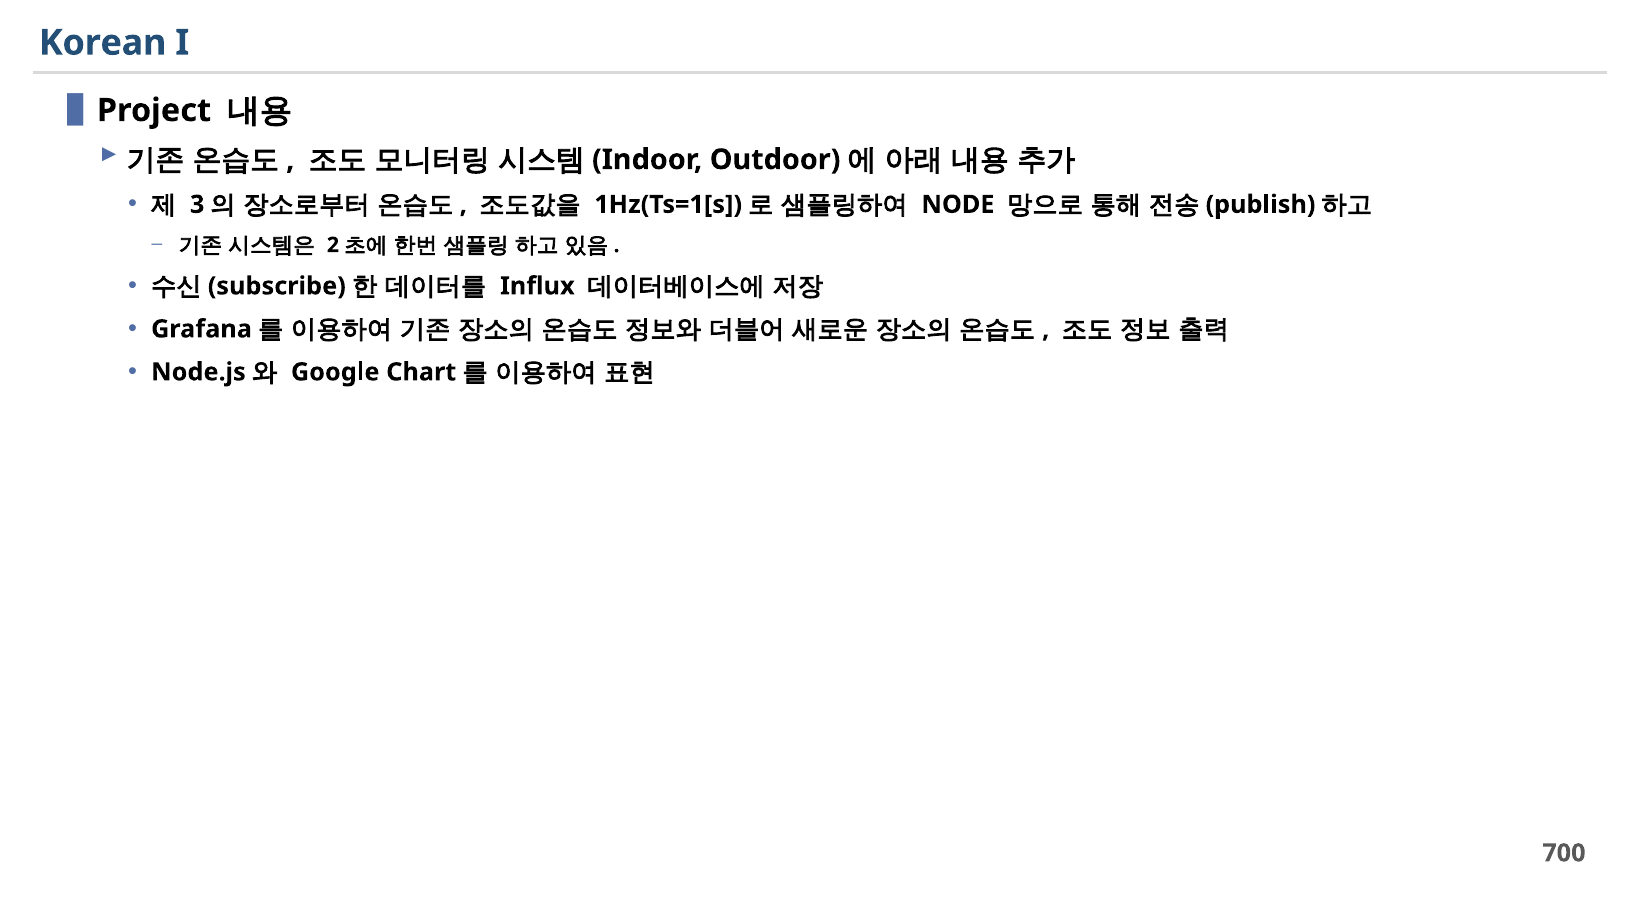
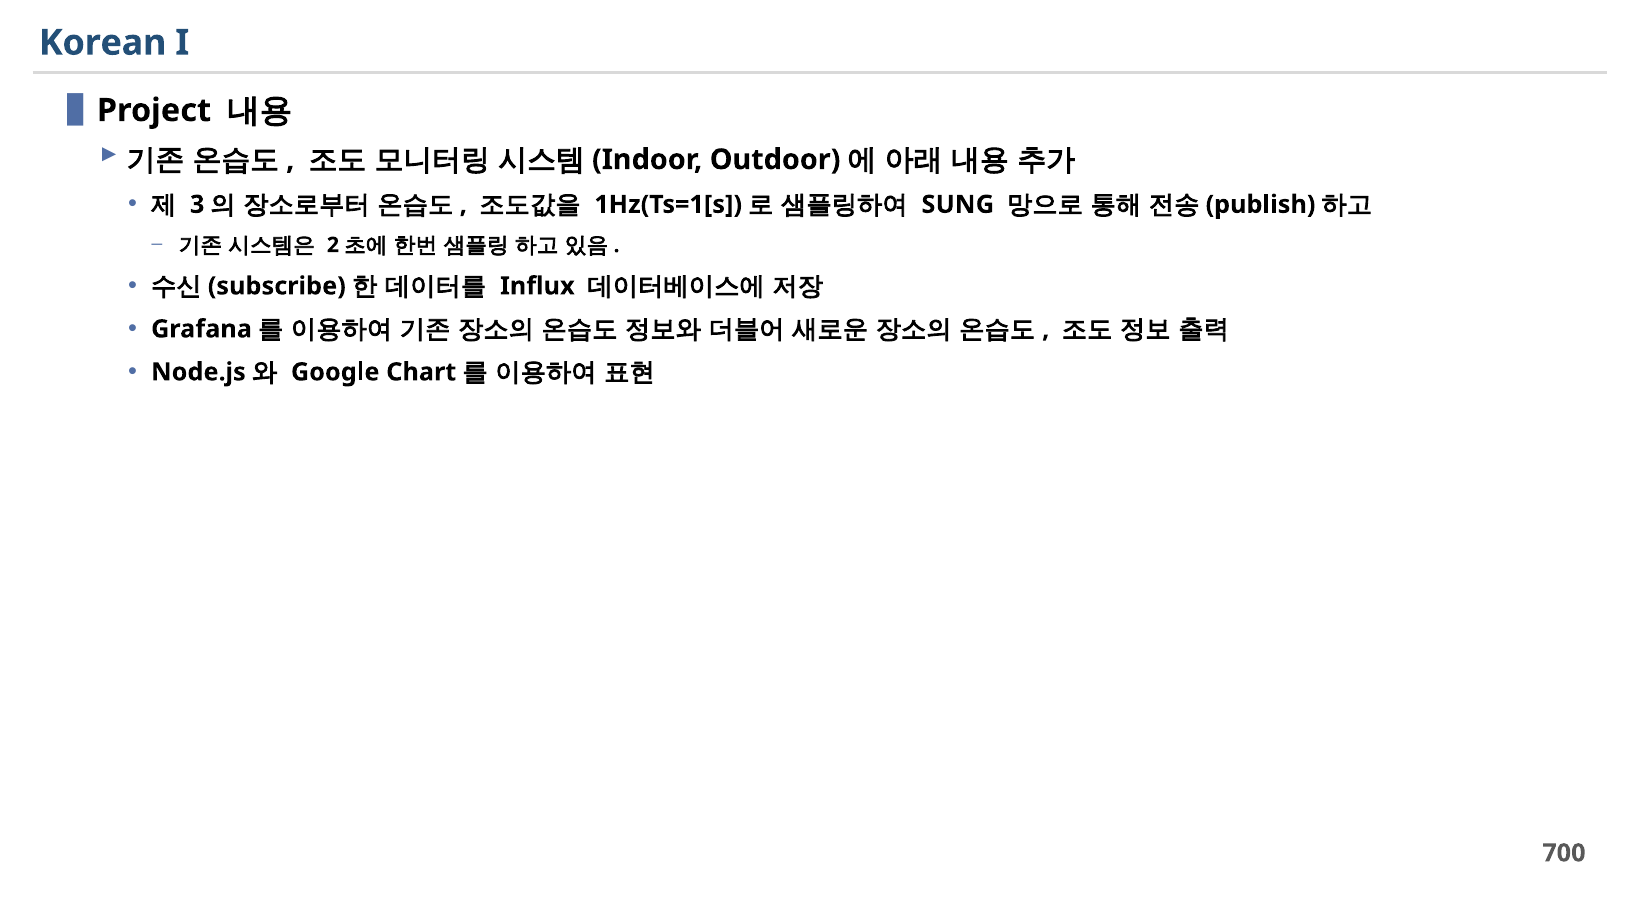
NODE: NODE -> SUNG
